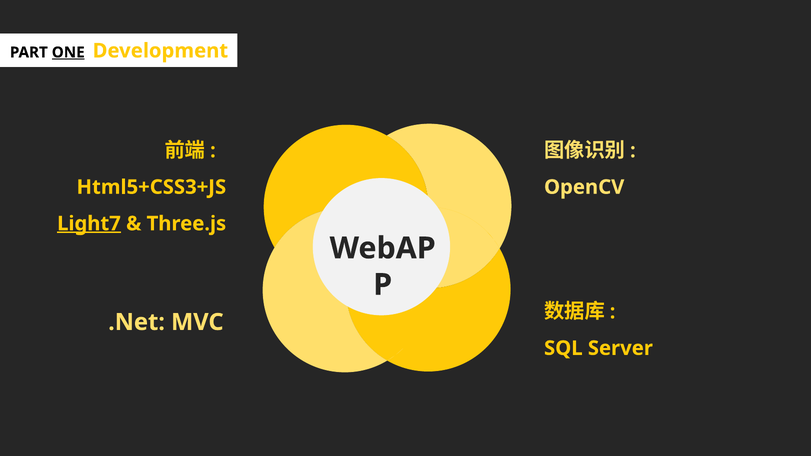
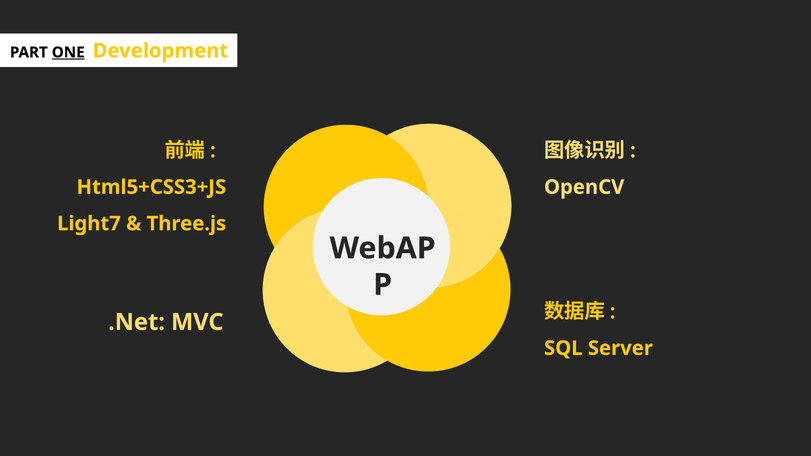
Light7 underline: present -> none
